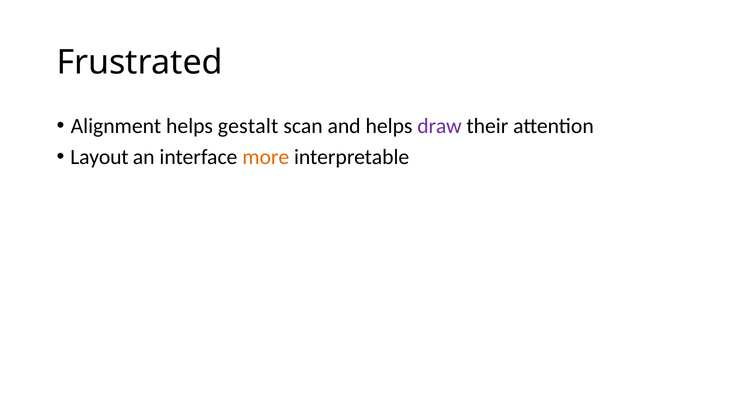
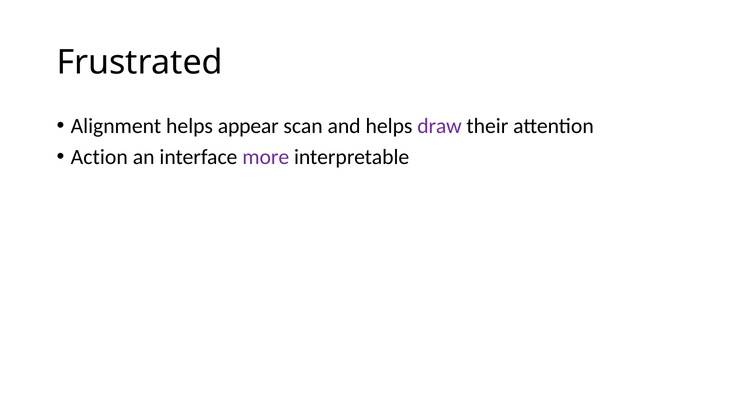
gestalt: gestalt -> appear
Layout: Layout -> Action
more colour: orange -> purple
